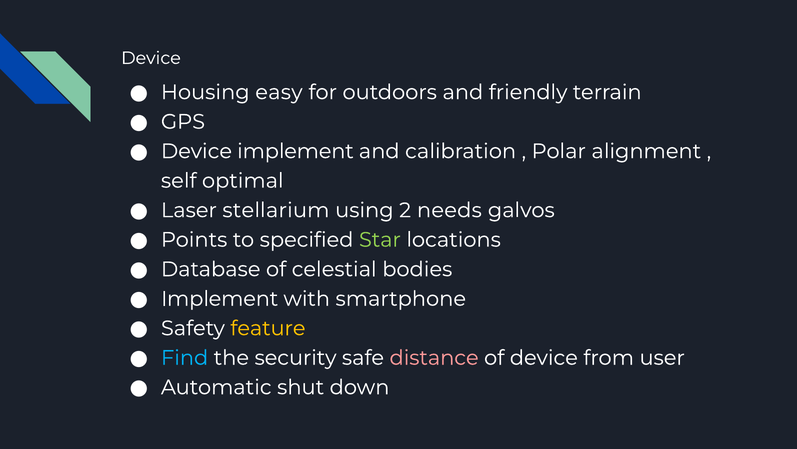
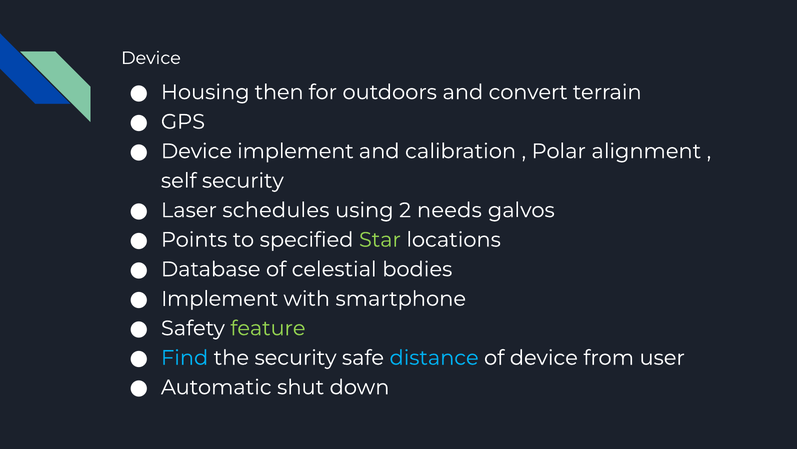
easy: easy -> then
friendly: friendly -> convert
self optimal: optimal -> security
stellarium: stellarium -> schedules
feature colour: yellow -> light green
distance colour: pink -> light blue
